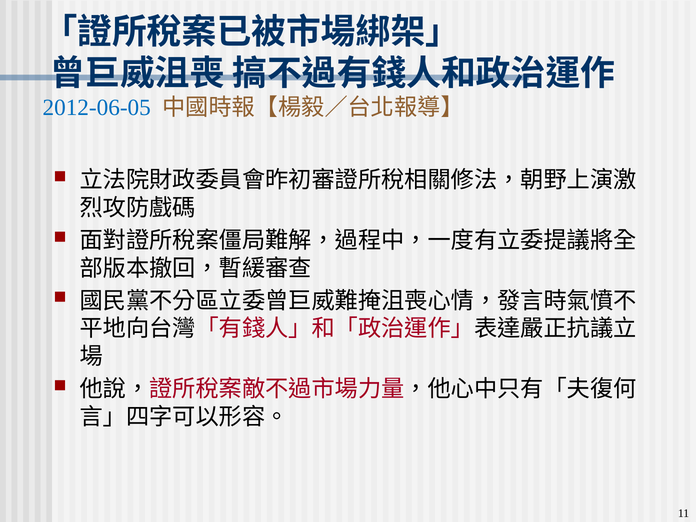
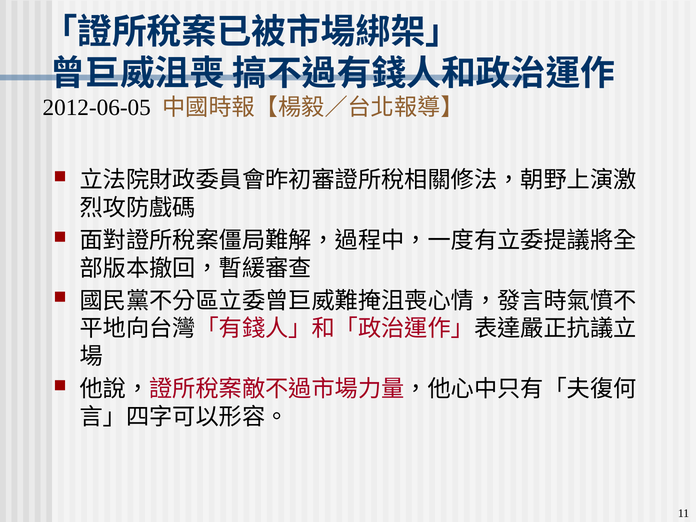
2012-06-05 colour: blue -> black
